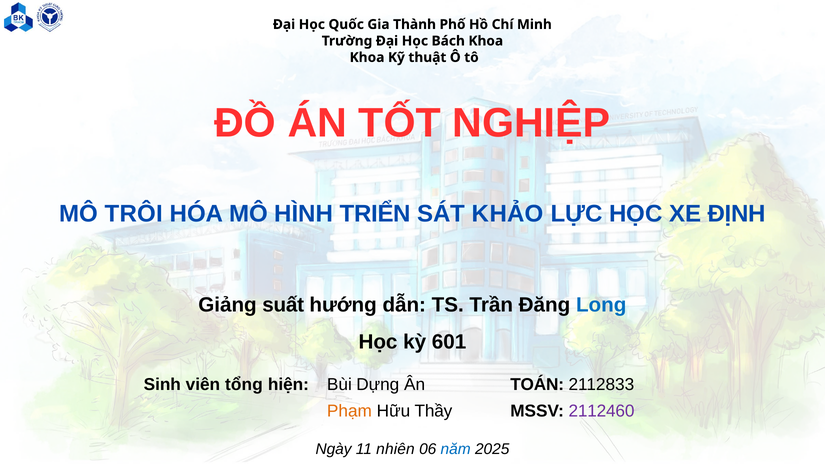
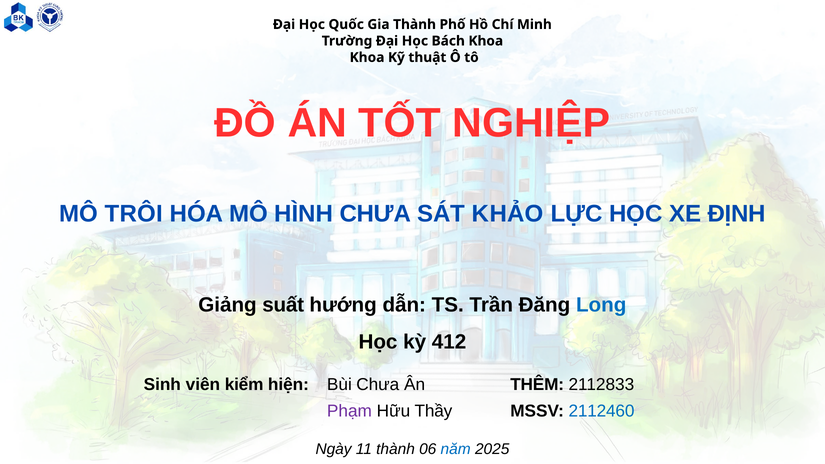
HÌNH TRIỂN: TRIỂN -> CHƯA
601: 601 -> 412
tổng: tổng -> kiểm
Bùi Dựng: Dựng -> Chưa
TOÁN: TOÁN -> THÊM
Phạm colour: orange -> purple
2112460 colour: purple -> blue
11 nhiên: nhiên -> thành
